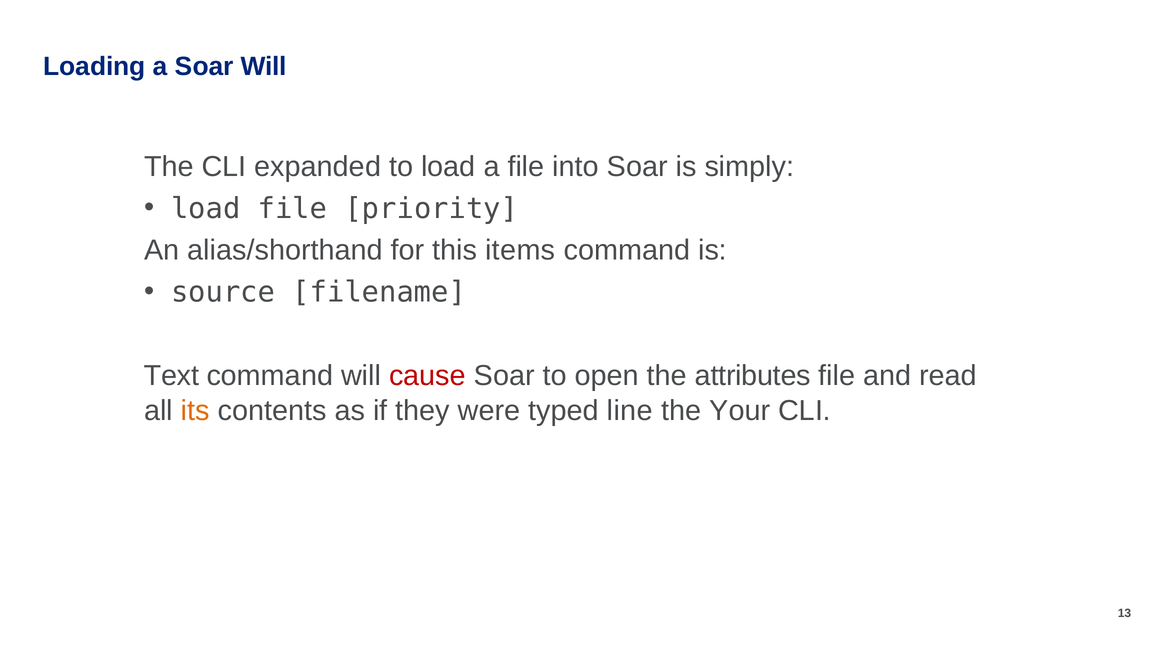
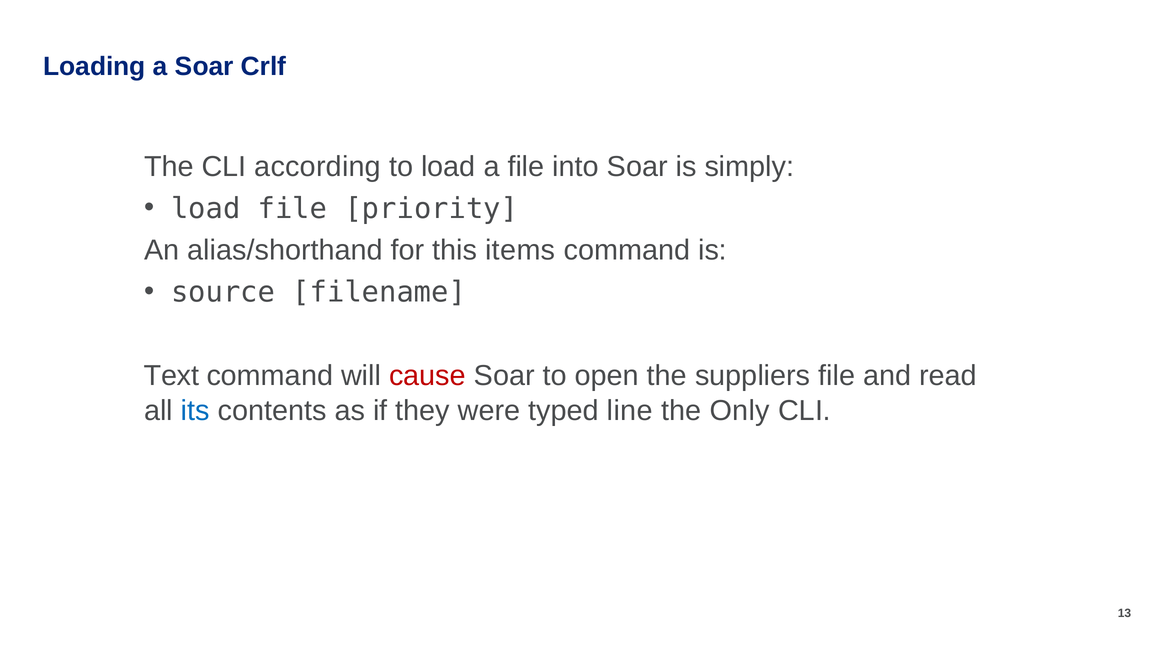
Soar Will: Will -> Crlf
expanded: expanded -> according
attributes: attributes -> suppliers
its colour: orange -> blue
Your: Your -> Only
